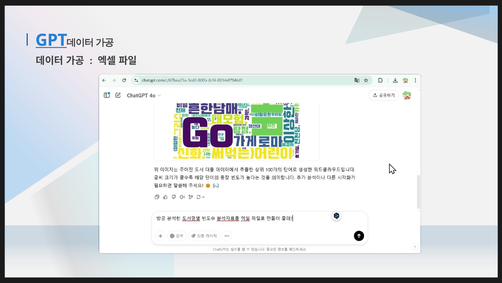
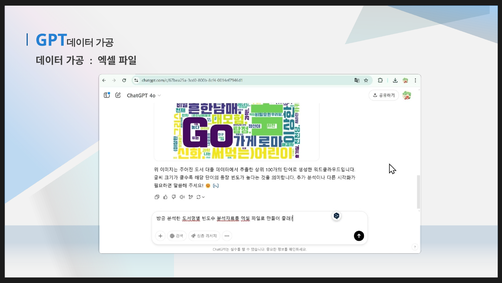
GPT underline: present -> none
